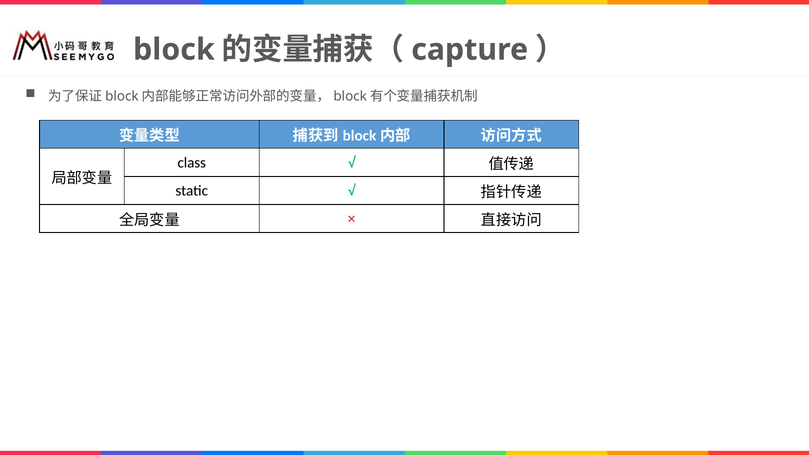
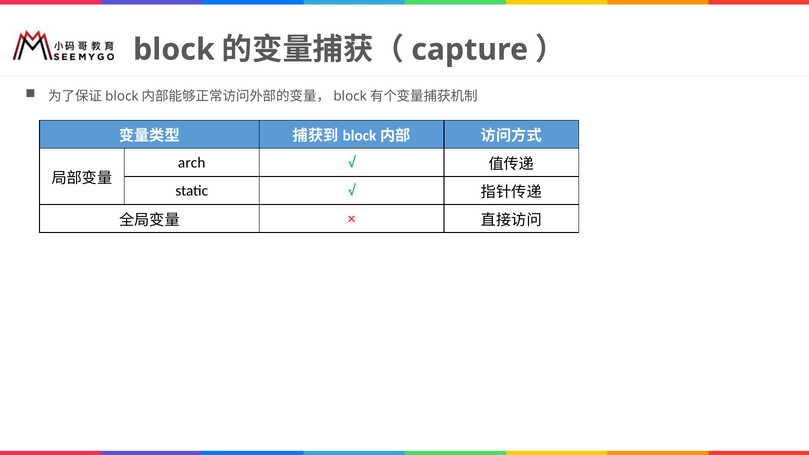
class: class -> arch
